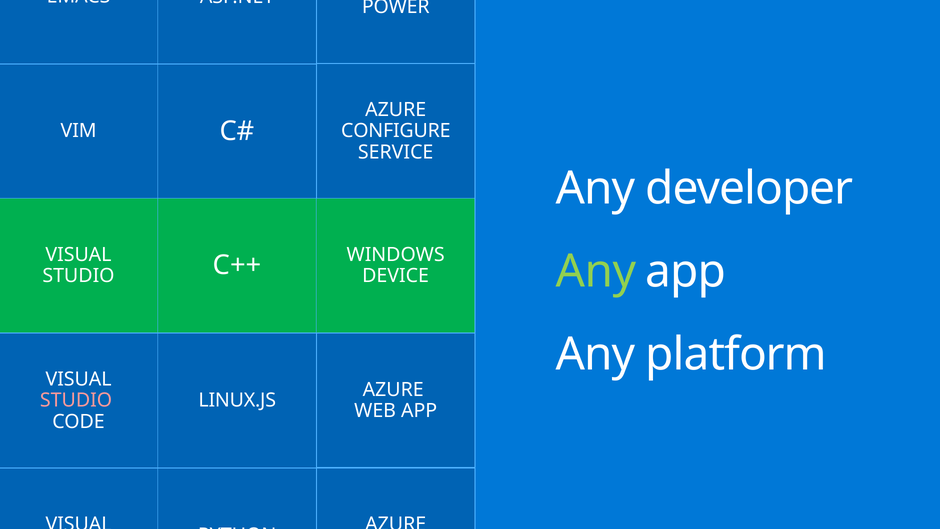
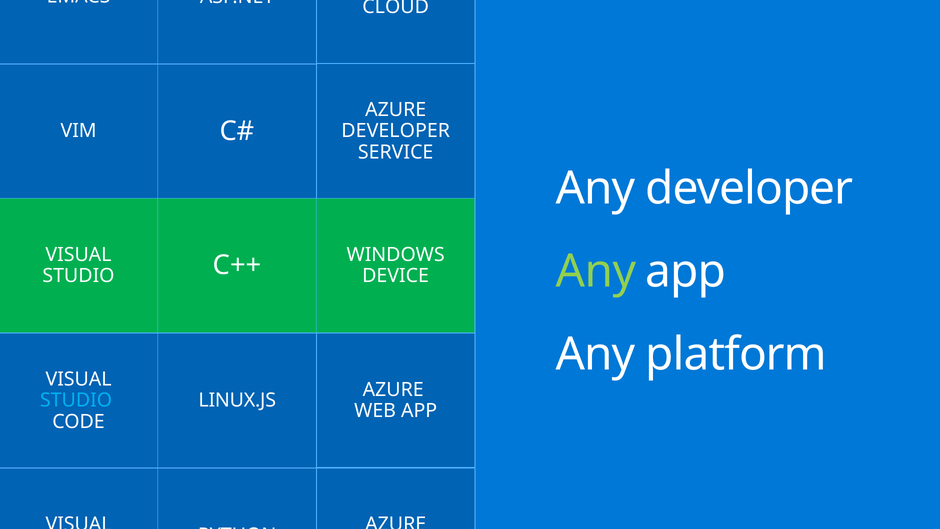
POWER: POWER -> CLOUD
CONFIGURE at (396, 131): CONFIGURE -> DEVELOPER
STUDIO at (76, 400) colour: pink -> light blue
